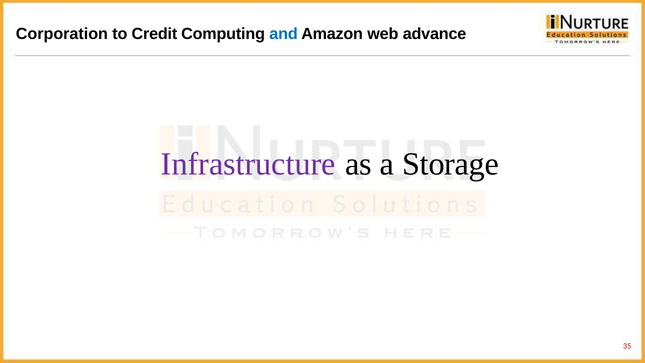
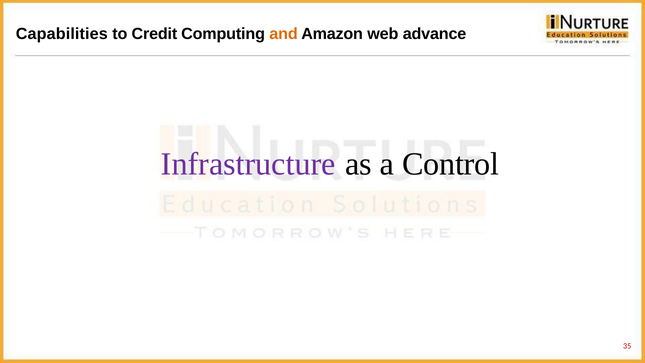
Corporation: Corporation -> Capabilities
and colour: blue -> orange
Storage: Storage -> Control
